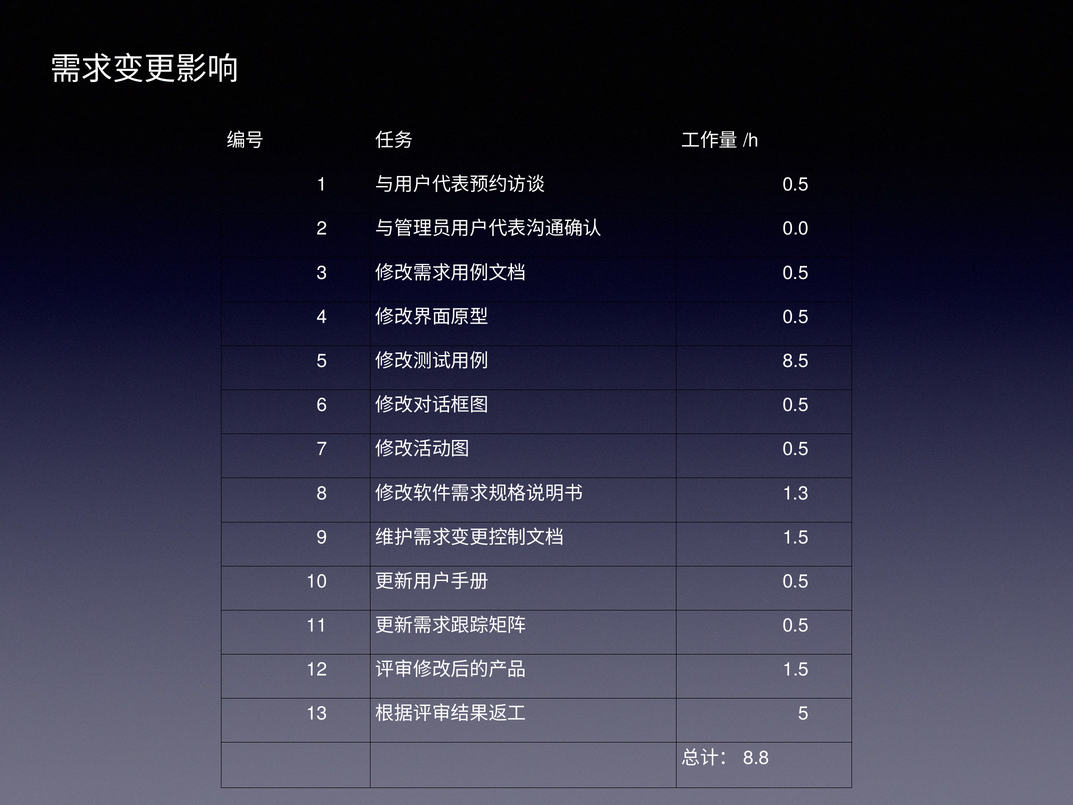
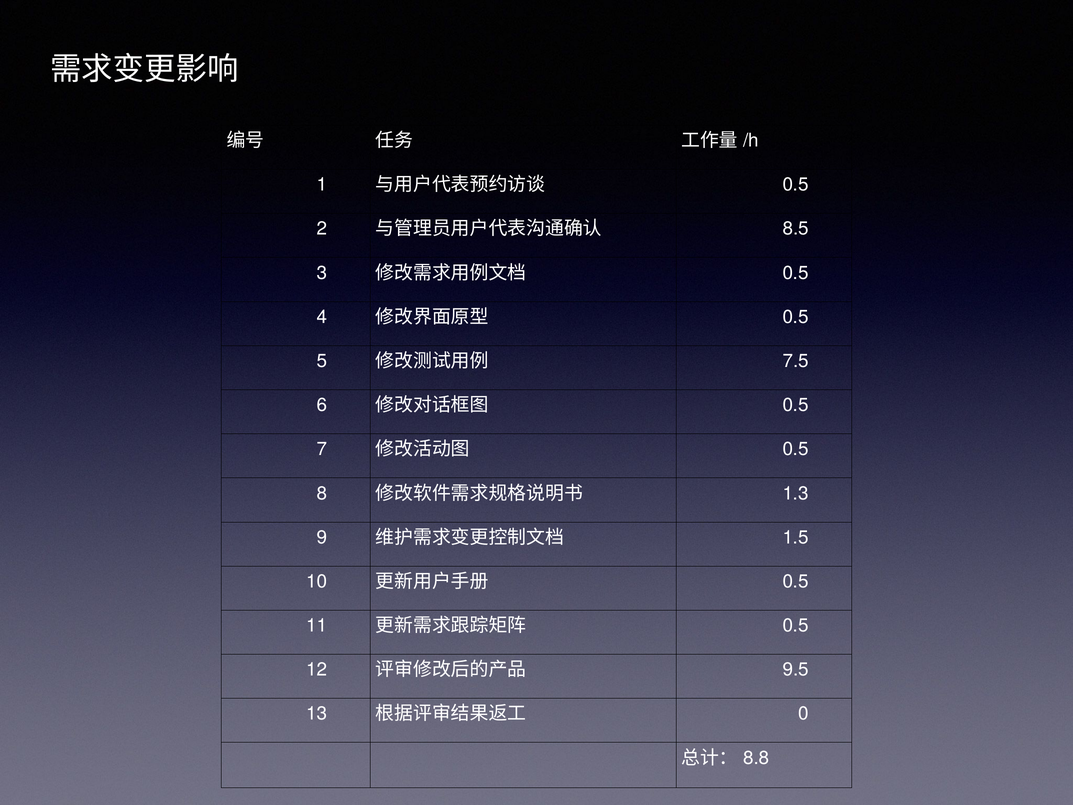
0.0: 0.0 -> 8.5
8.5: 8.5 -> 7.5
1.5 at (796, 669): 1.5 -> 9.5
5 at (804, 714): 5 -> 0
